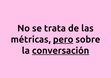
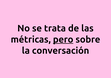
conversación underline: present -> none
